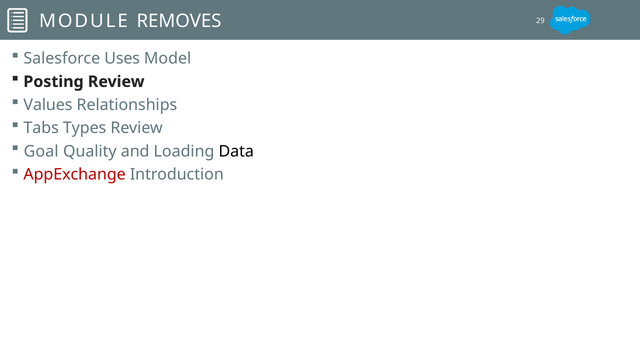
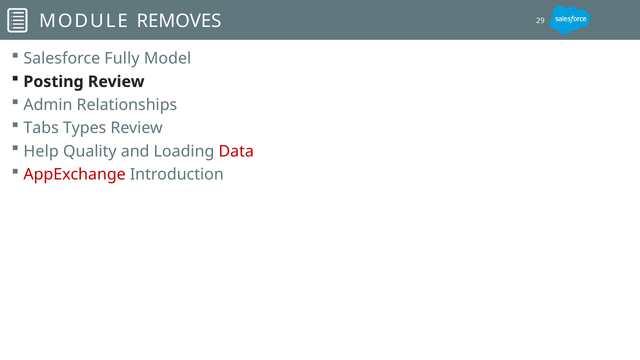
Uses: Uses -> Fully
Values: Values -> Admin
Goal: Goal -> Help
Data colour: black -> red
